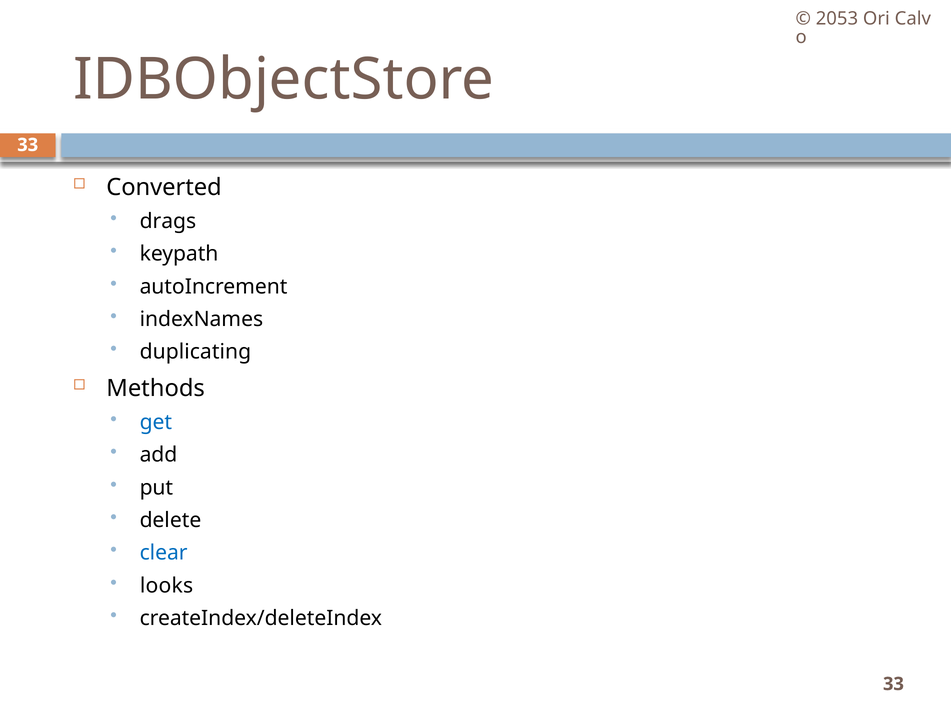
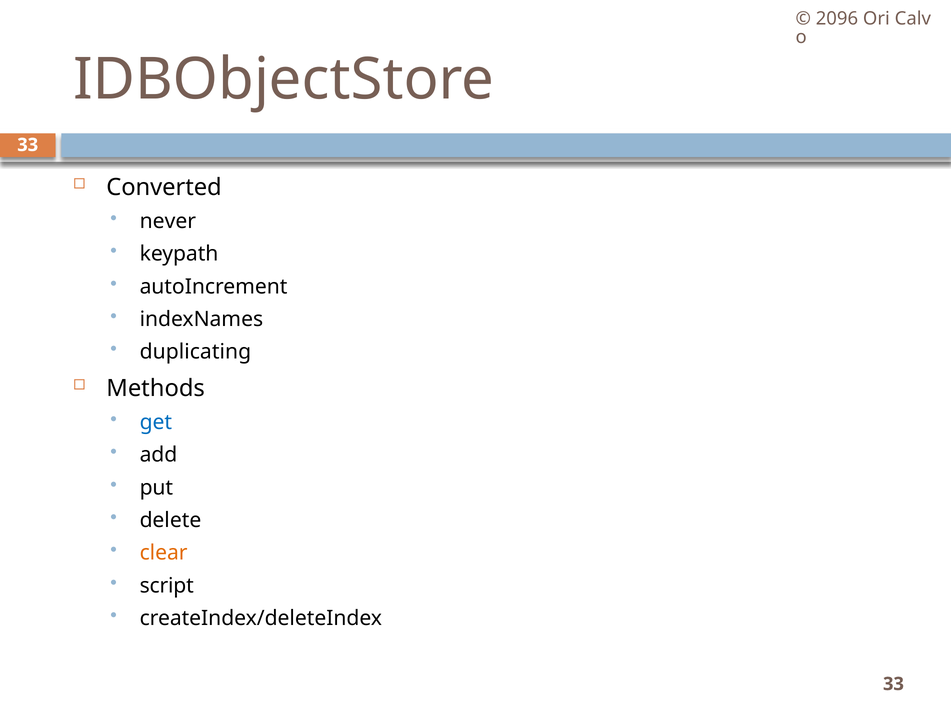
2053: 2053 -> 2096
drags: drags -> never
clear colour: blue -> orange
looks: looks -> script
